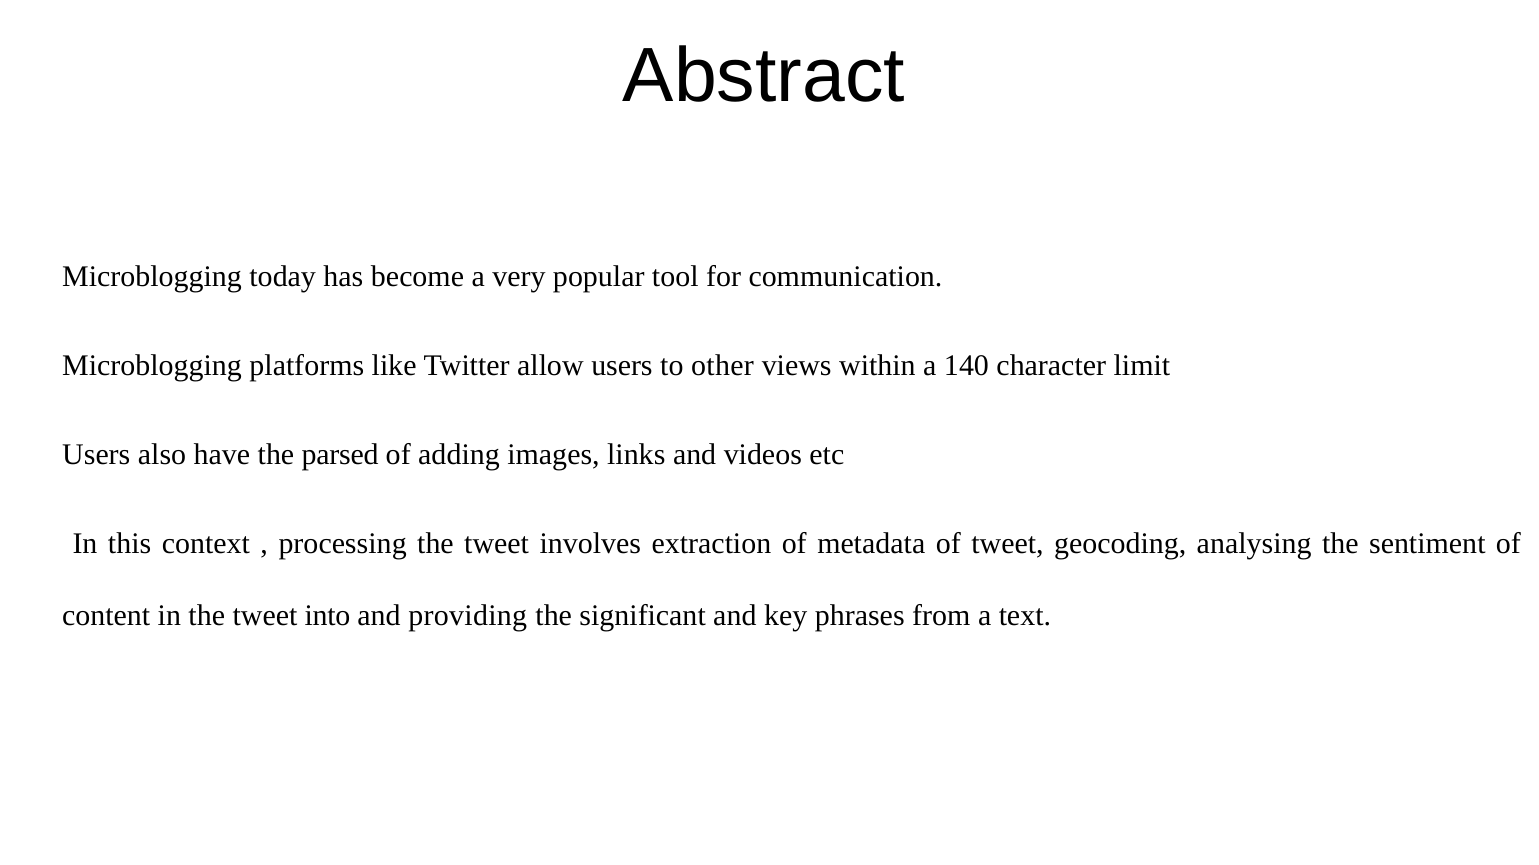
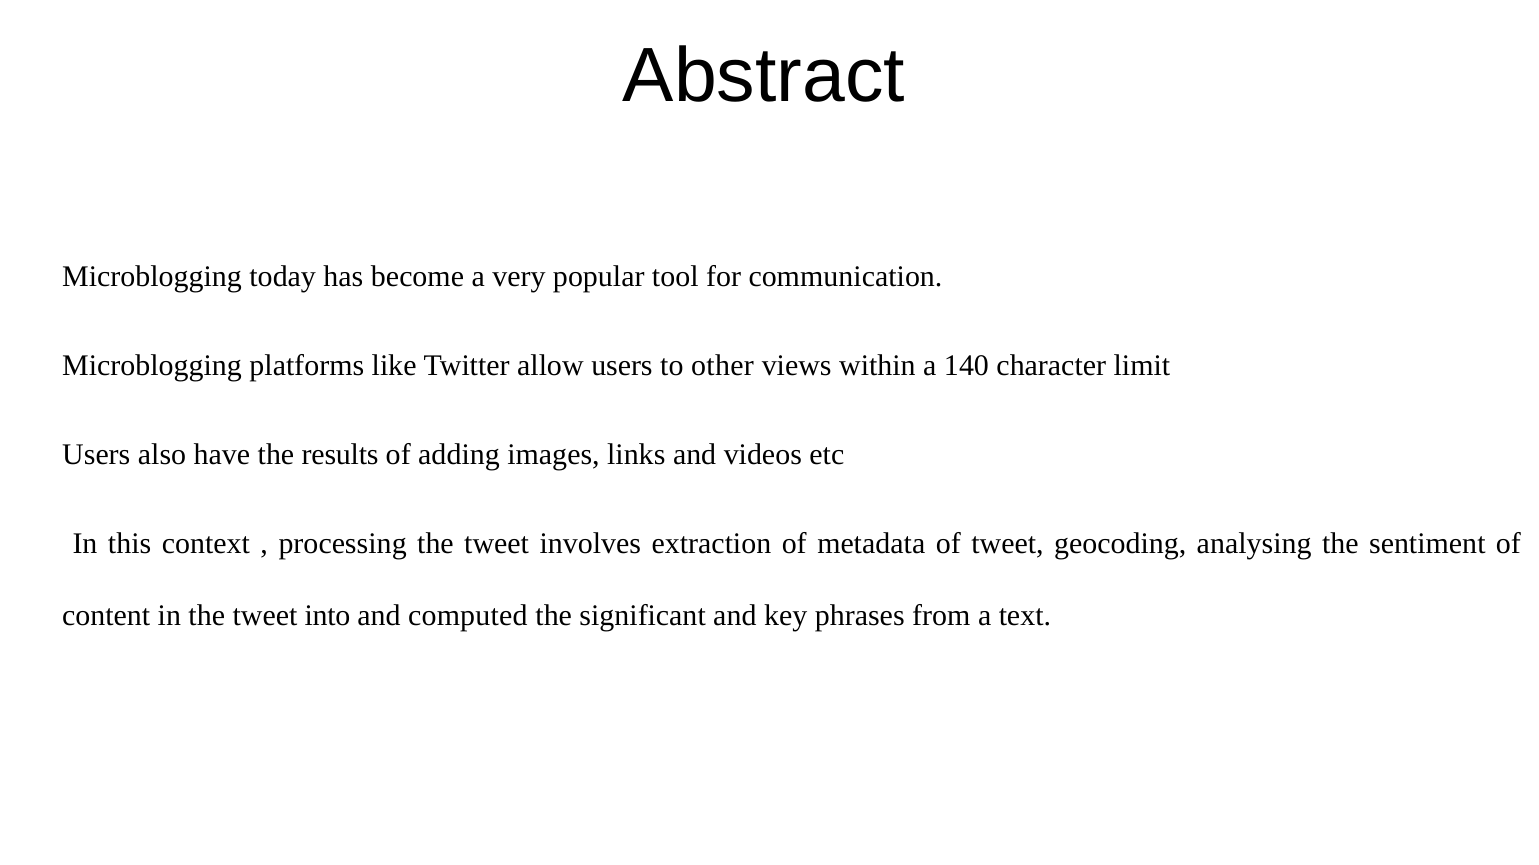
parsed: parsed -> results
providing: providing -> computed
